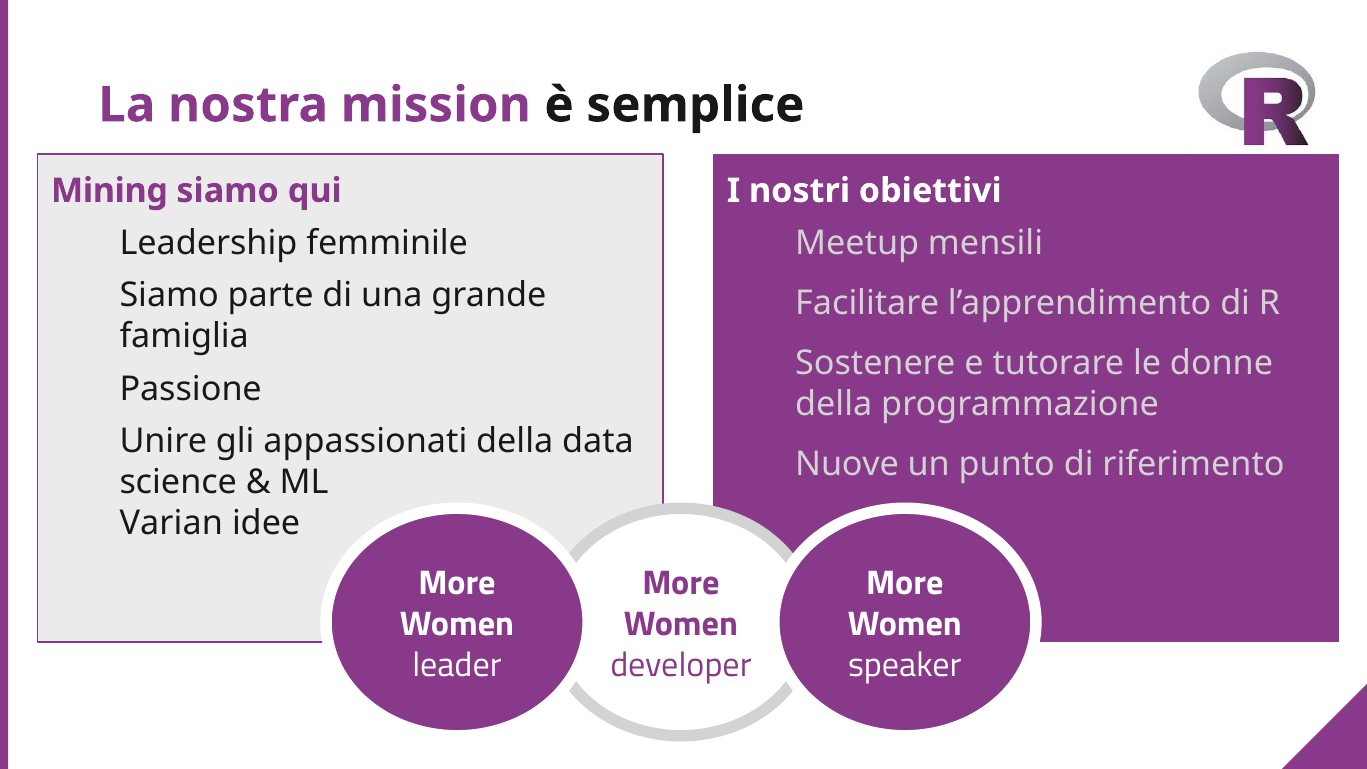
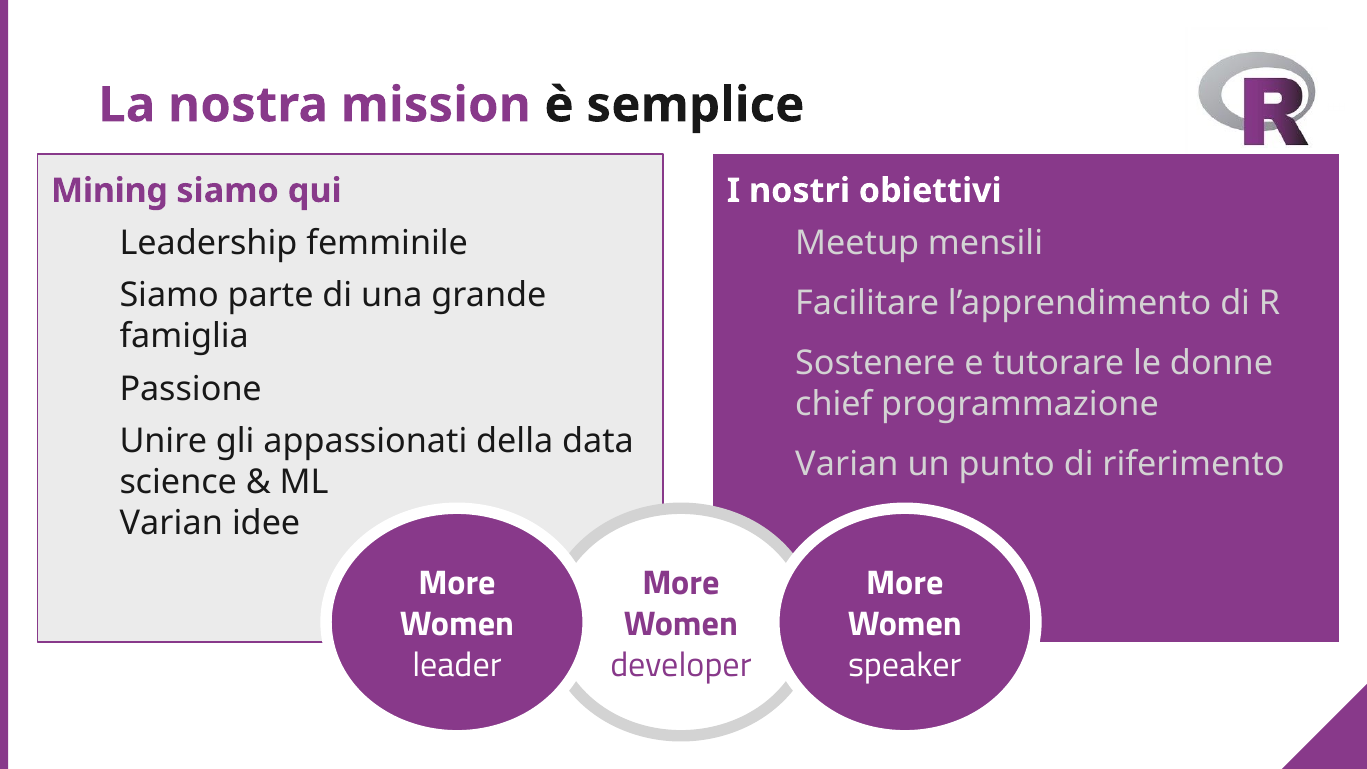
della at (834, 404): della -> chief
Nuove at (847, 464): Nuove -> Varian
